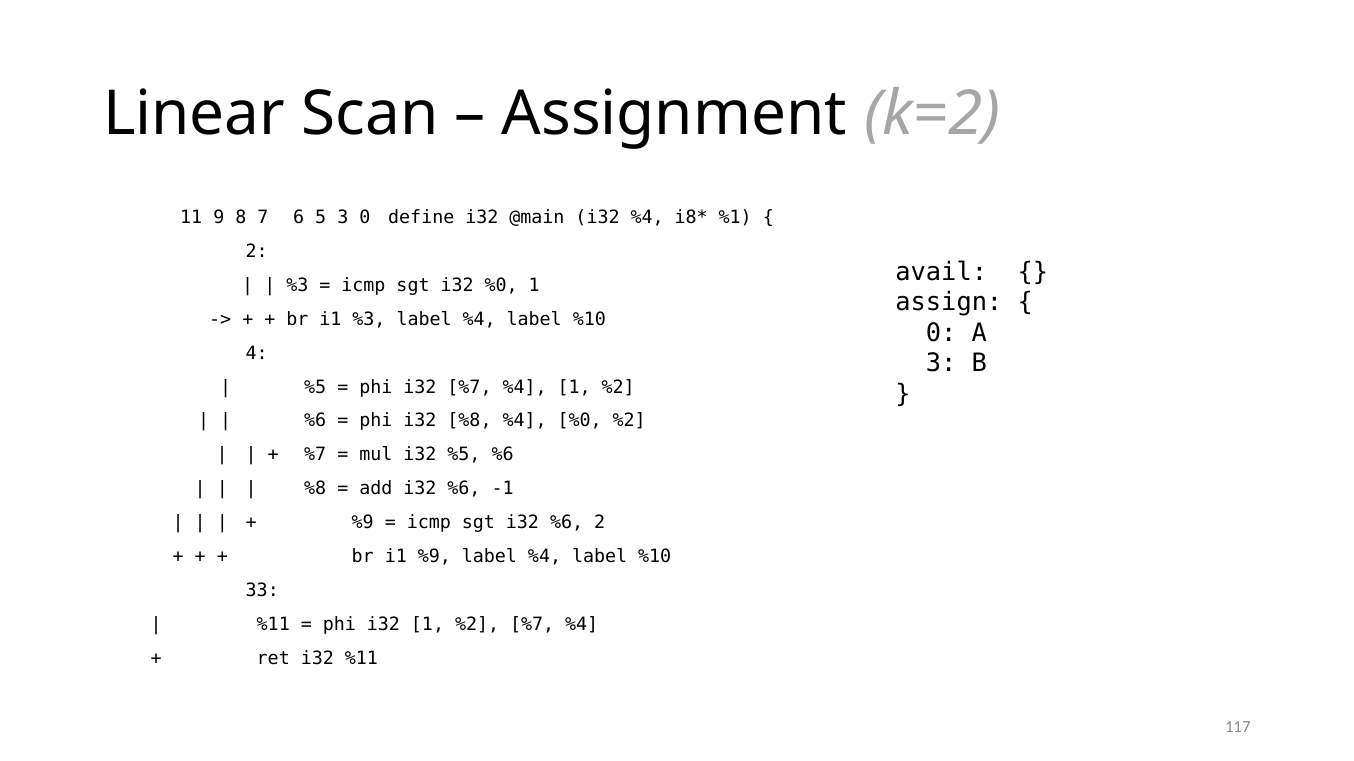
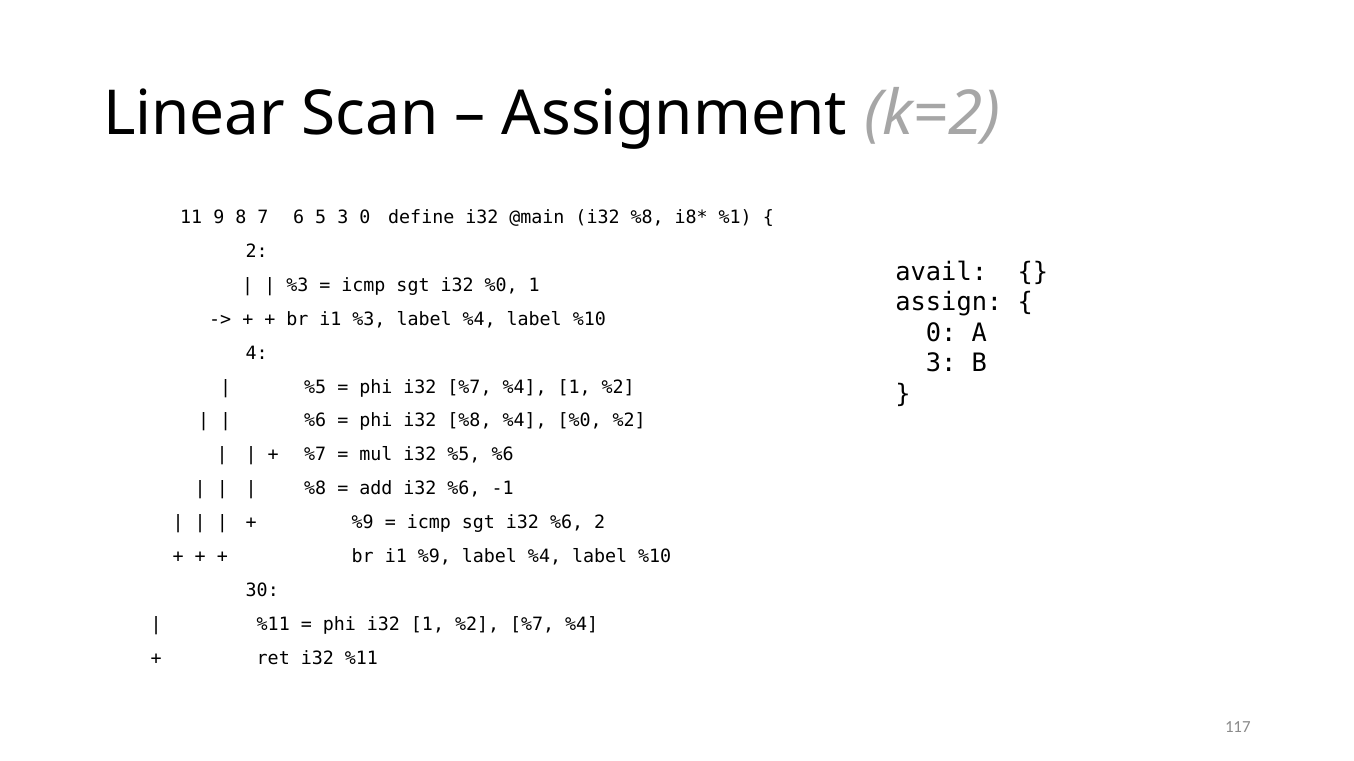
@main i32 %4: %4 -> %8
33: 33 -> 30
